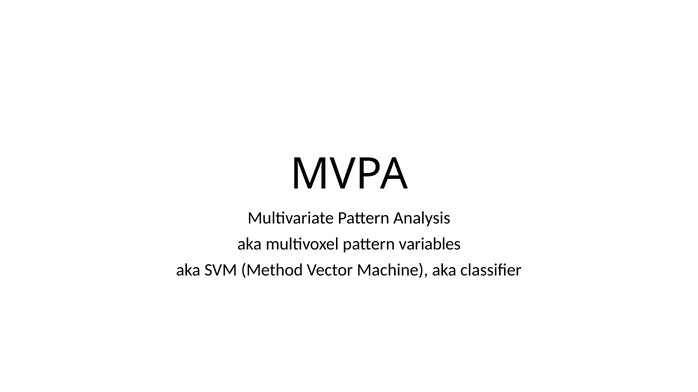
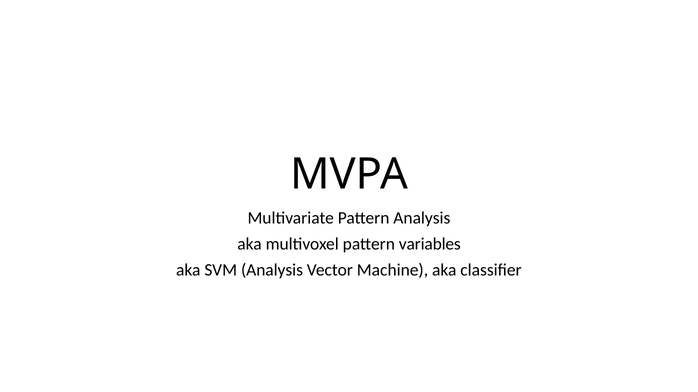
SVM Method: Method -> Analysis
